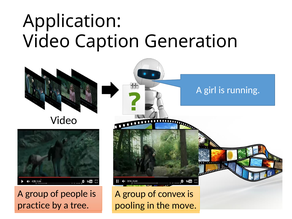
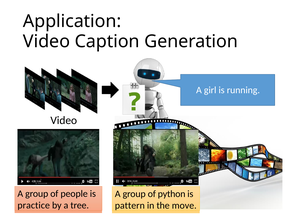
convex: convex -> python
pooling: pooling -> pattern
